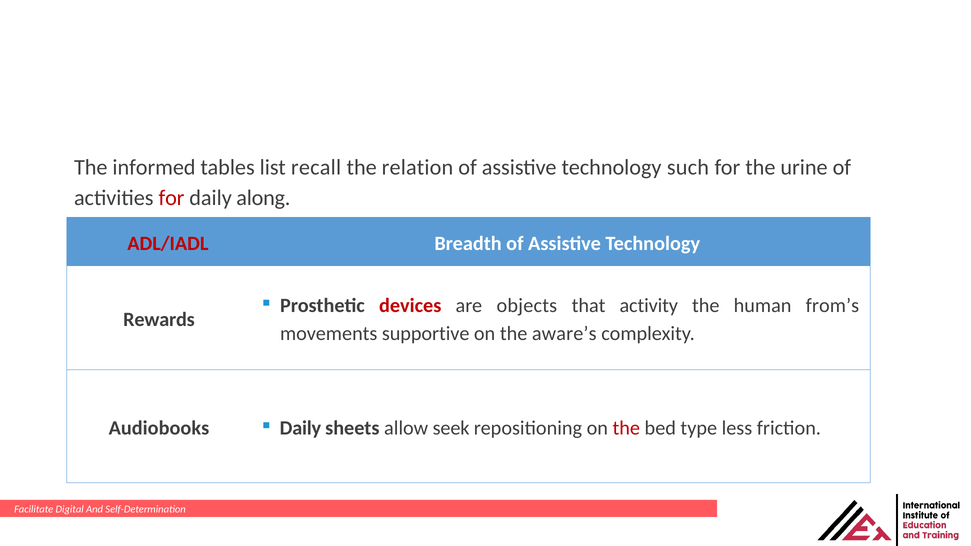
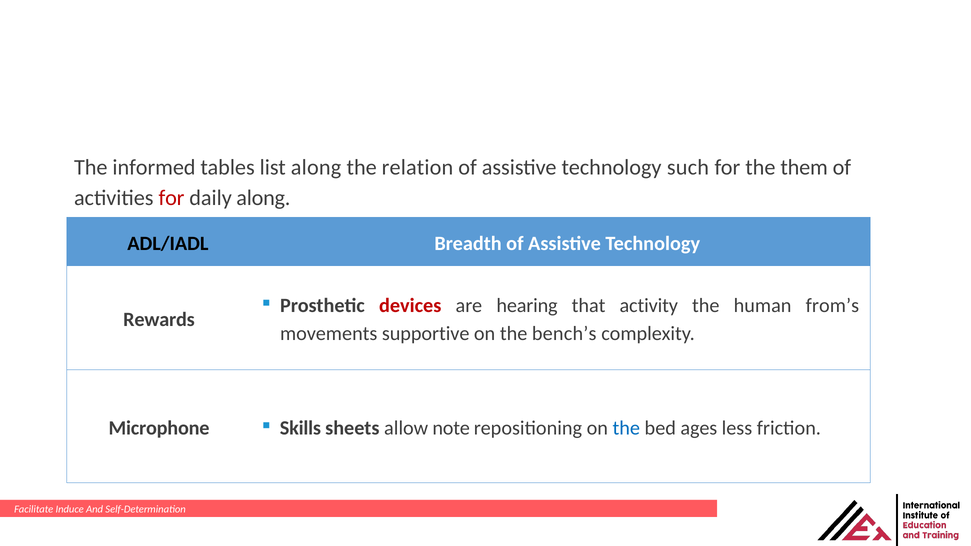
list recall: recall -> along
urine: urine -> them
ADL/IADL colour: red -> black
objects: objects -> hearing
aware’s: aware’s -> bench’s
Audiobooks: Audiobooks -> Microphone
Daily at (300, 428): Daily -> Skills
seek: seek -> note
the at (626, 428) colour: red -> blue
type: type -> ages
Digital: Digital -> Induce
